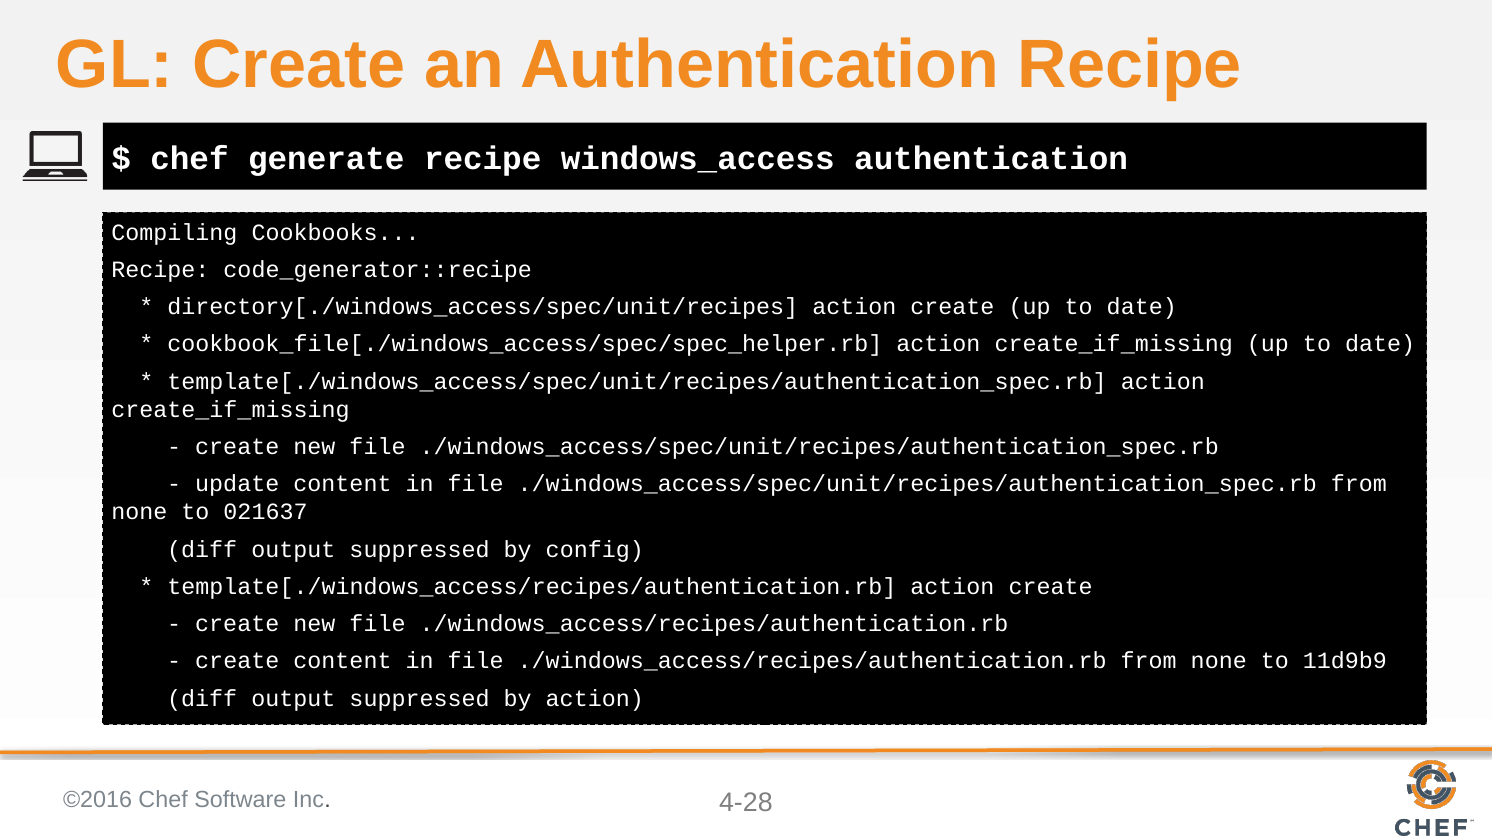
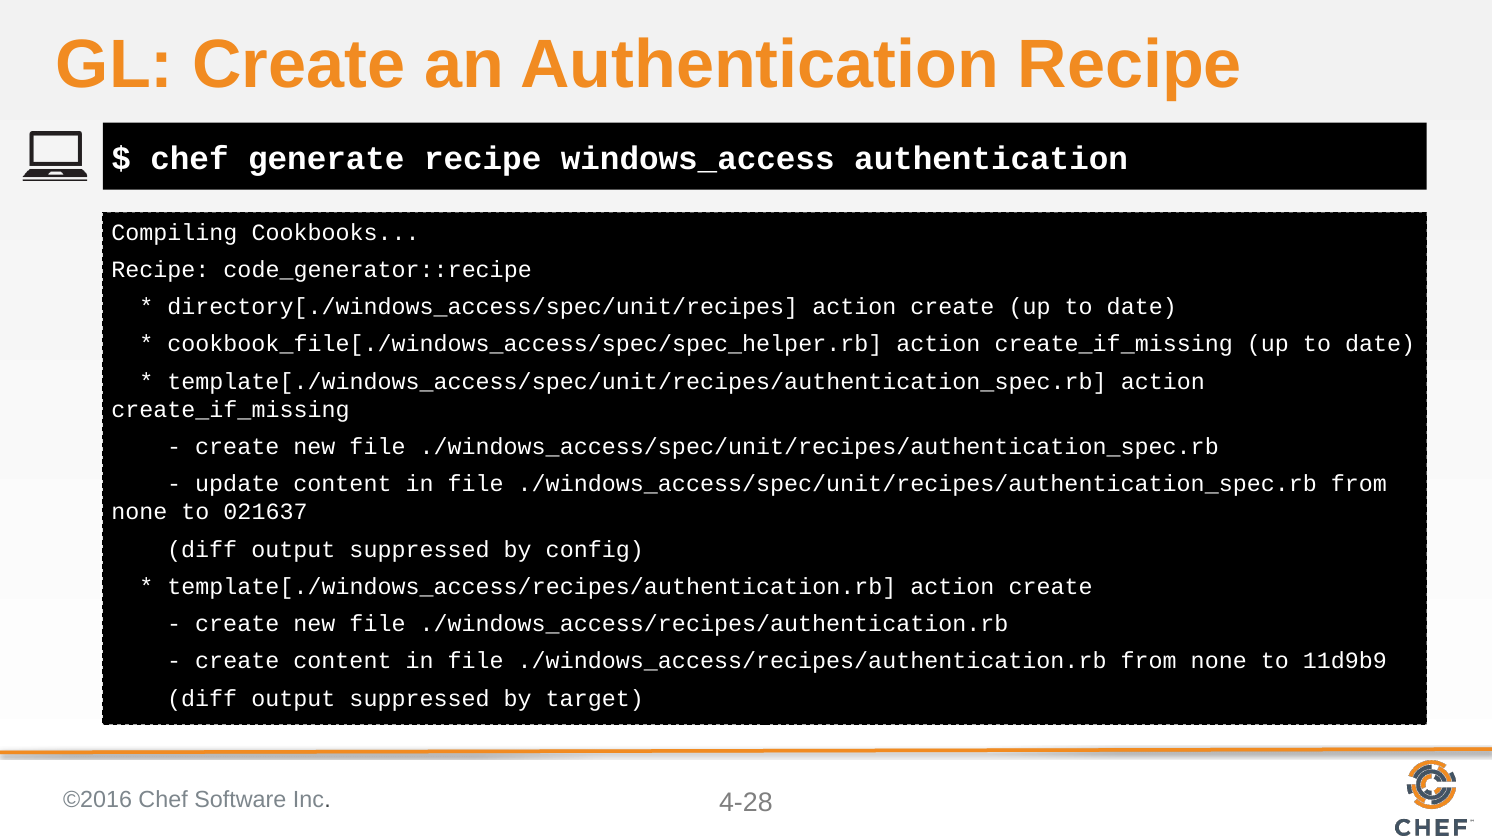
by action: action -> target
